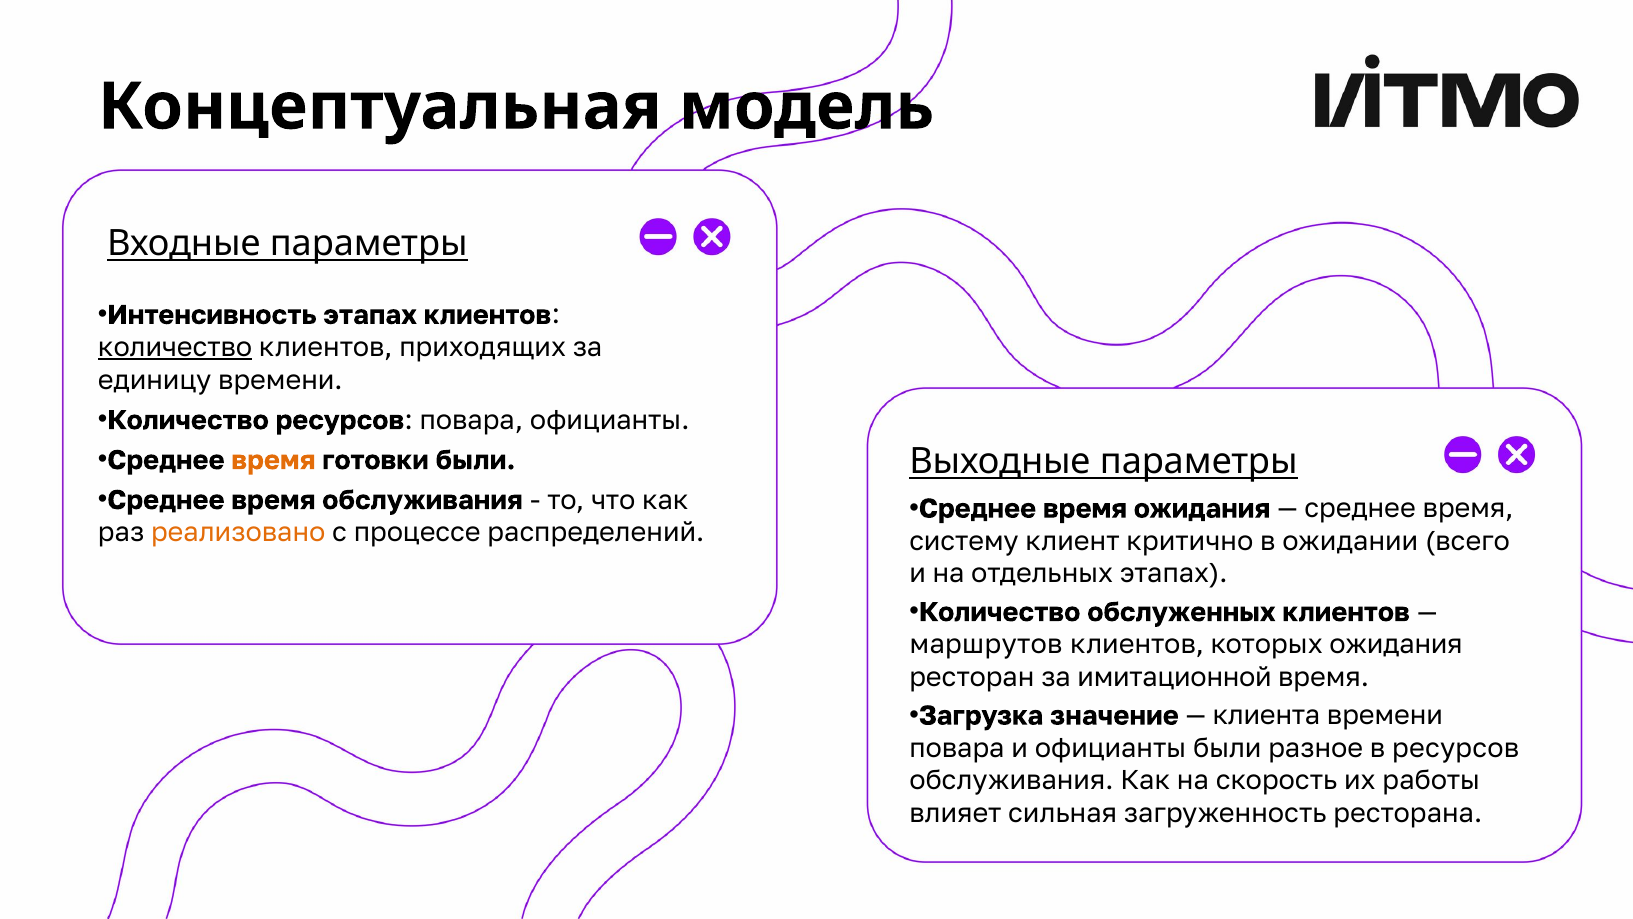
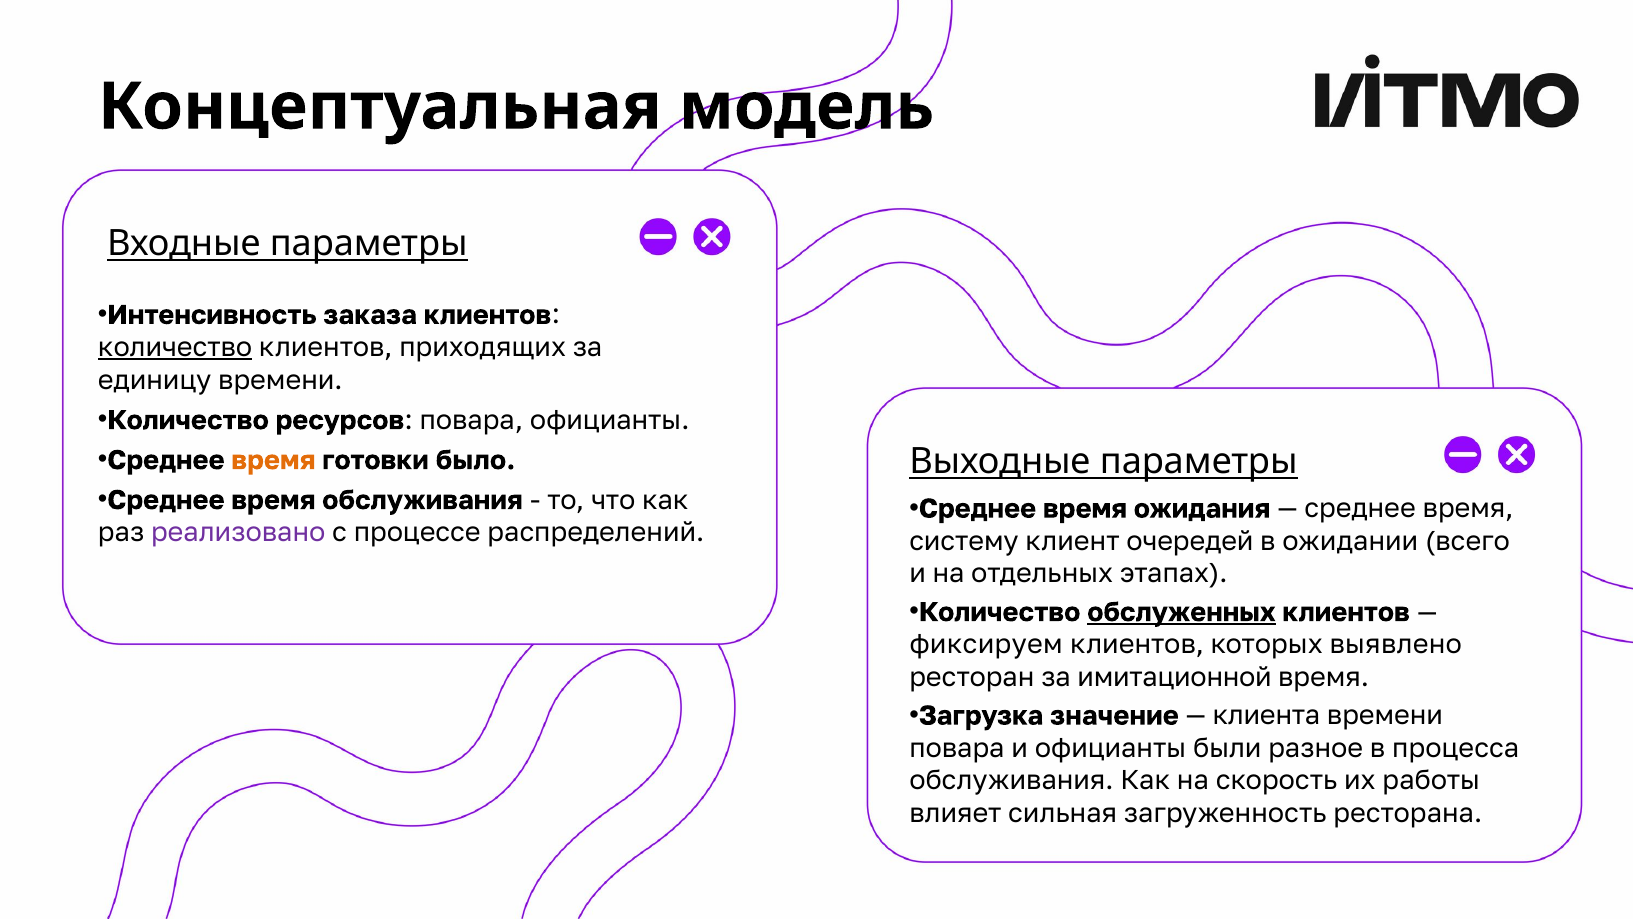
Интенсивность этапах: этапах -> заказа
готовки были: были -> было
реализовано colour: orange -> purple
критично: критично -> очередей
обслуженных underline: none -> present
маршрутов: маршрутов -> фиксируем
которых ожидания: ожидания -> выявлено
в ресурсов: ресурсов -> процесса
